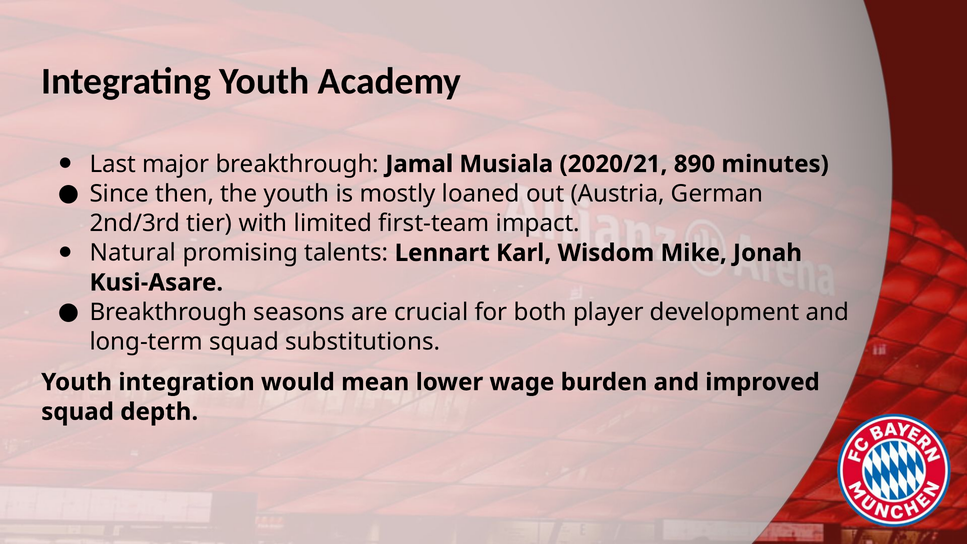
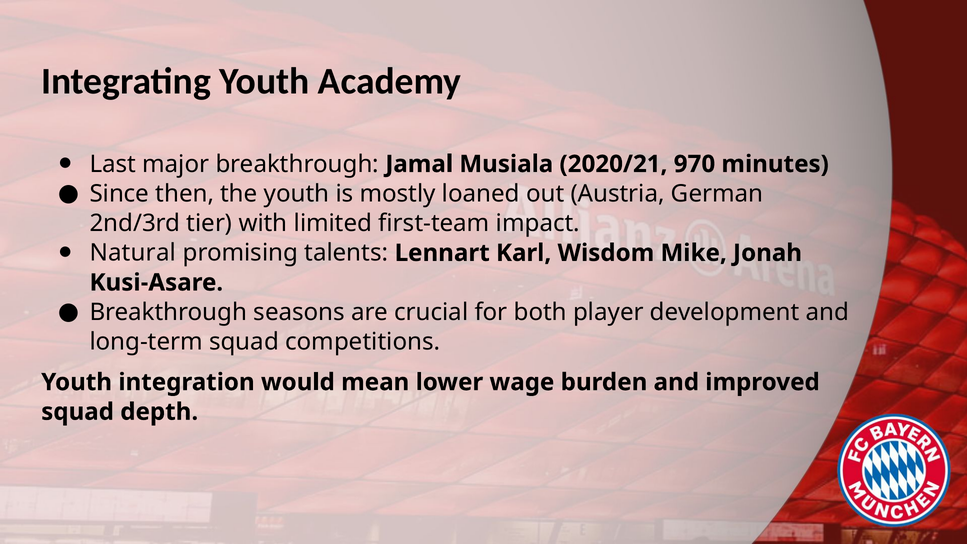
890: 890 -> 970
substitutions: substitutions -> competitions
